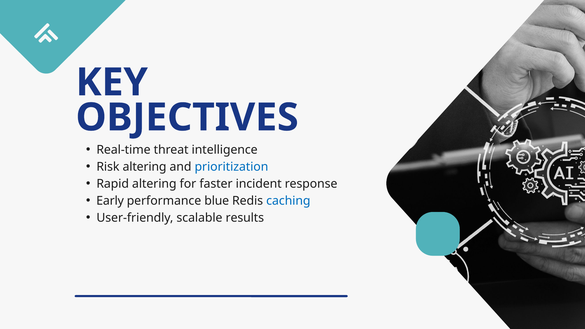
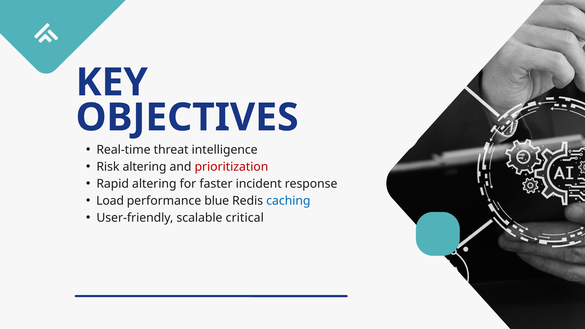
prioritization colour: blue -> red
Early: Early -> Load
results: results -> critical
